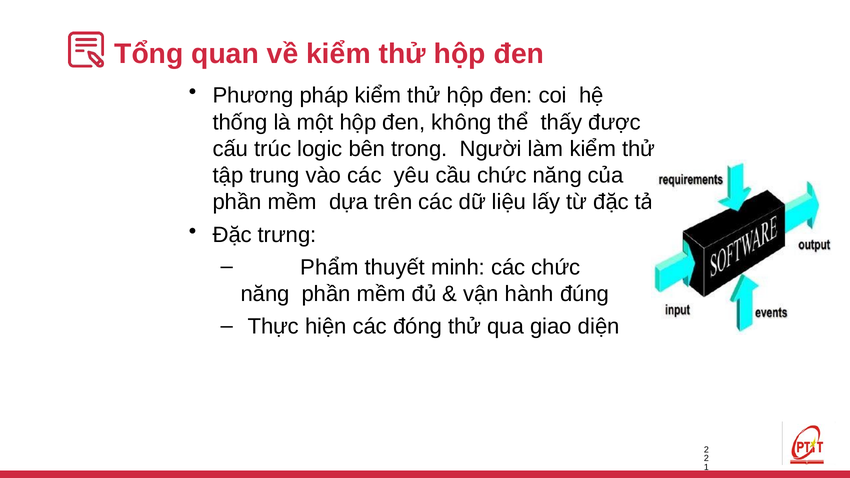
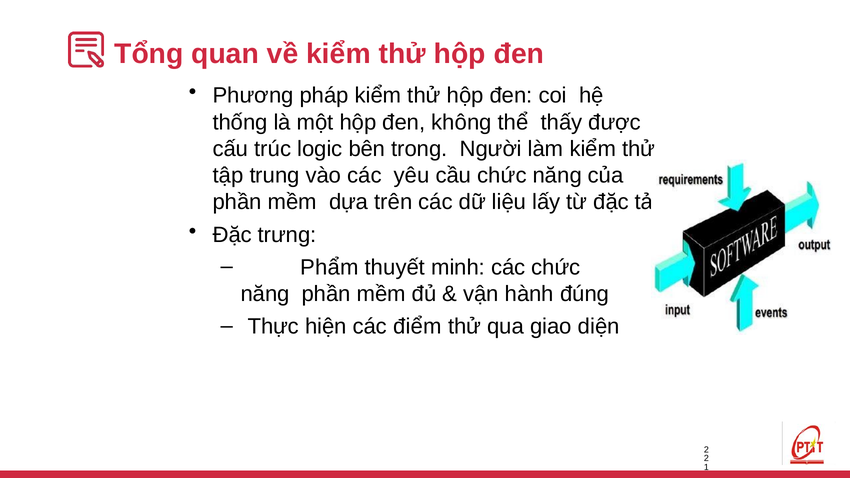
đóng: đóng -> điểm
